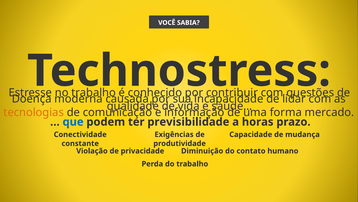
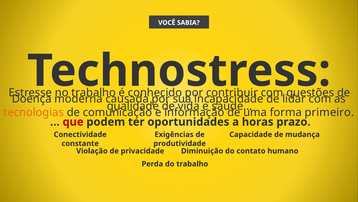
mercado: mercado -> primeiro
que colour: blue -> red
previsibilidade: previsibilidade -> oportunidades
